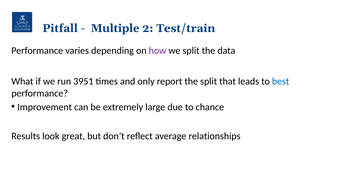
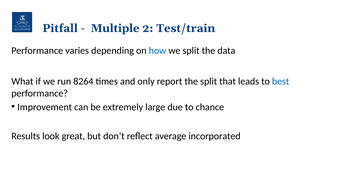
how colour: purple -> blue
3951: 3951 -> 8264
relationships: relationships -> incorporated
